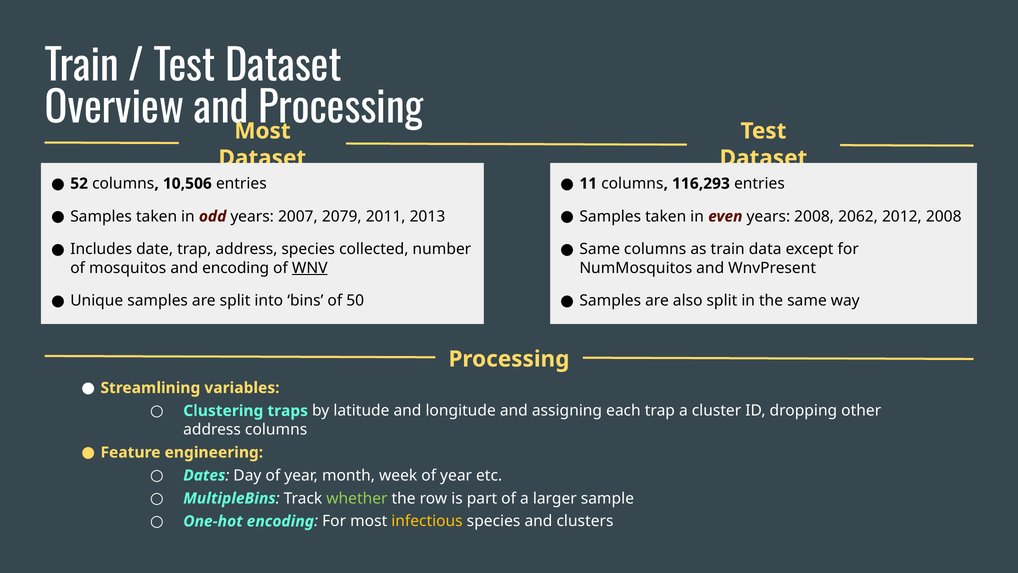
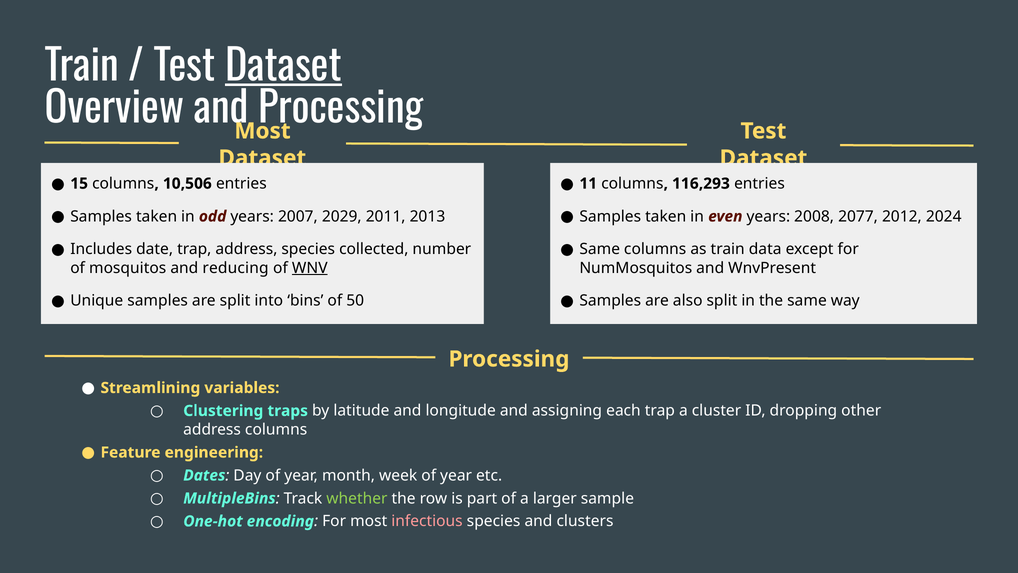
Dataset at (283, 67) underline: none -> present
52: 52 -> 15
2079: 2079 -> 2029
2062: 2062 -> 2077
2012 2008: 2008 -> 2024
and encoding: encoding -> reducing
infectious colour: yellow -> pink
